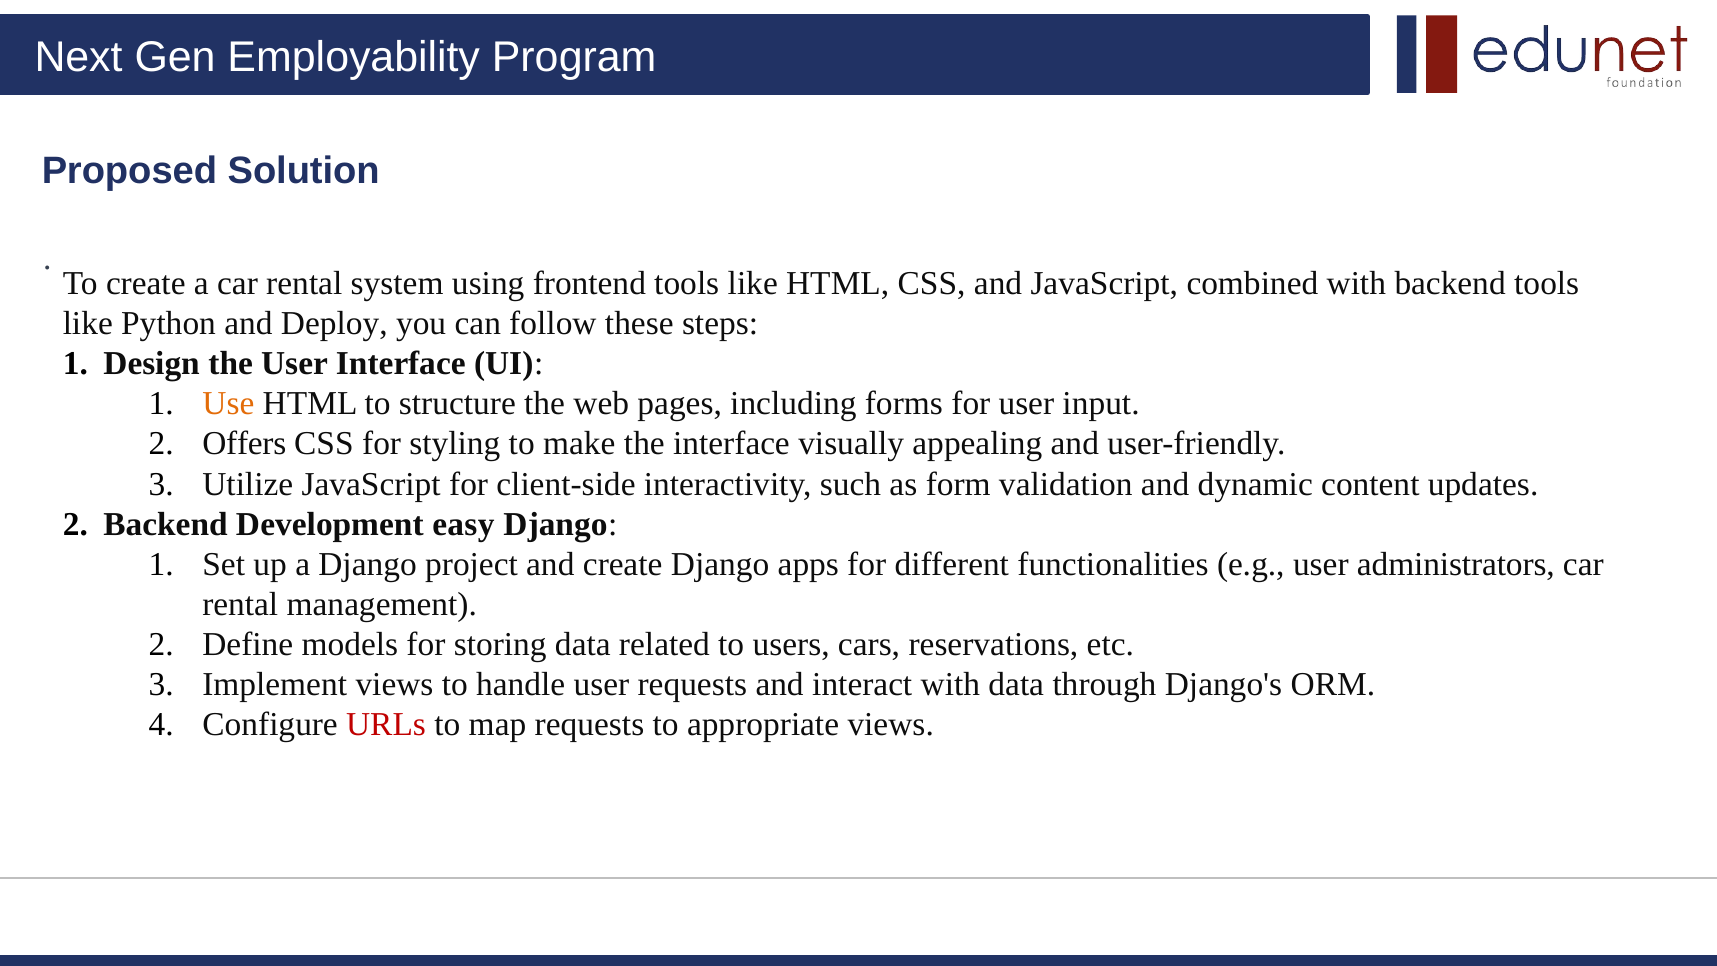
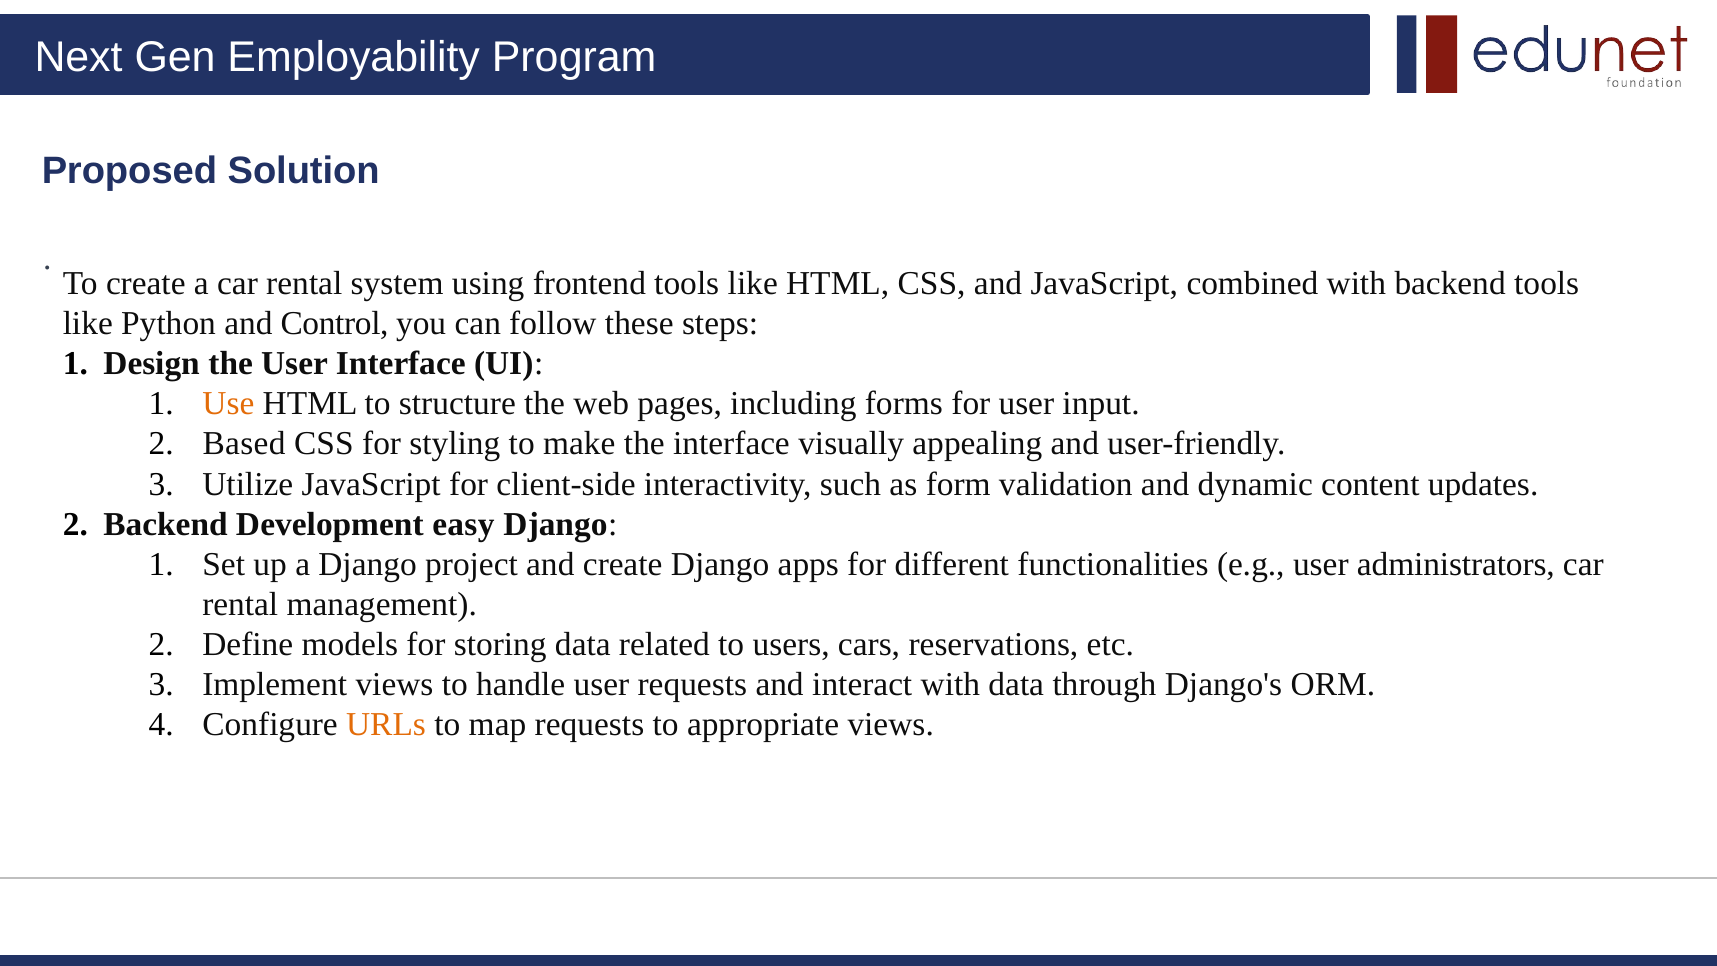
Deploy: Deploy -> Control
Offers: Offers -> Based
URLs colour: red -> orange
